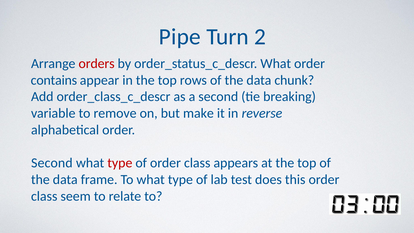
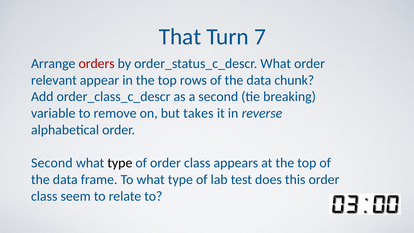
Pipe: Pipe -> That
2: 2 -> 7
contains: contains -> relevant
make: make -> takes
type at (120, 163) colour: red -> black
